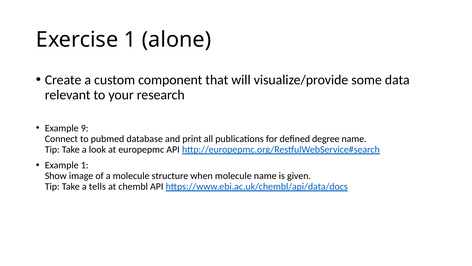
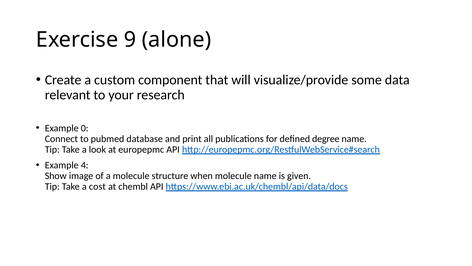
Exercise 1: 1 -> 9
9: 9 -> 0
Example 1: 1 -> 4
tells: tells -> cost
